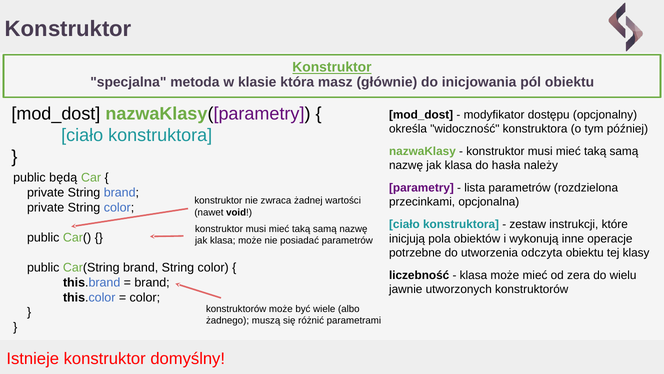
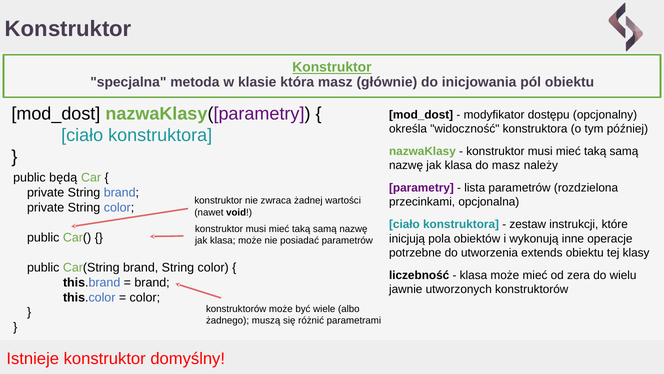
do hasła: hasła -> masz
odczyta: odczyta -> extends
